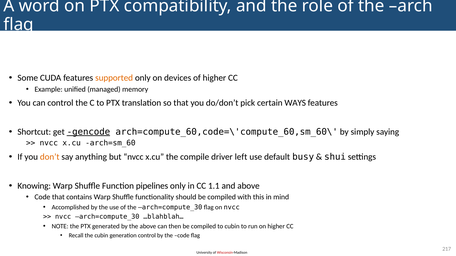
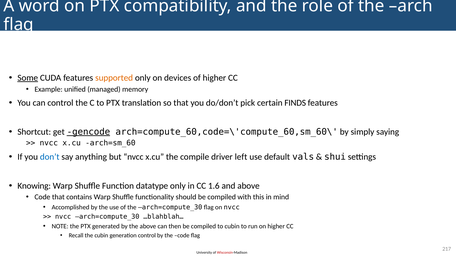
Some underline: none -> present
WAYS: WAYS -> FINDS
don’t colour: orange -> blue
busy: busy -> vals
pipelines: pipelines -> datatype
1.1: 1.1 -> 1.6
